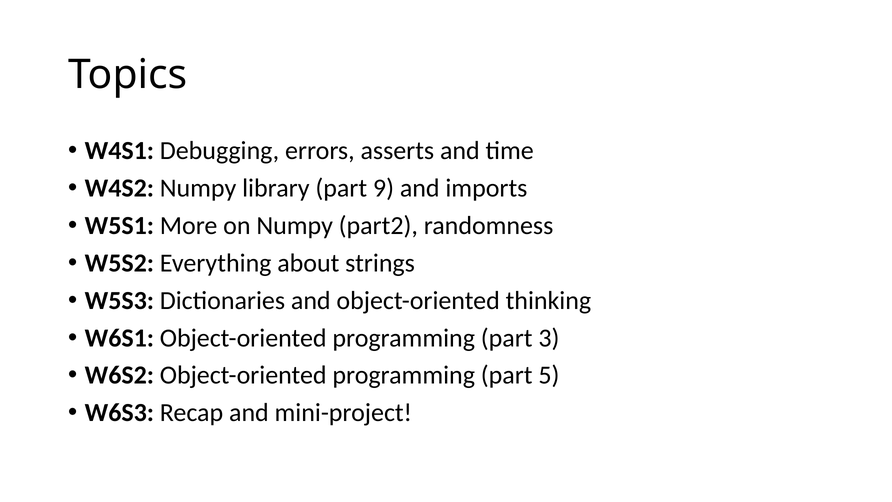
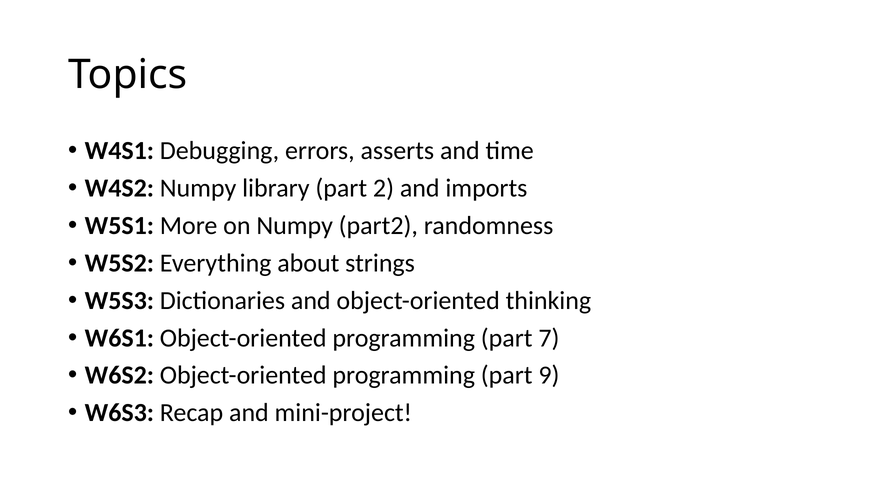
9: 9 -> 2
3: 3 -> 7
5: 5 -> 9
